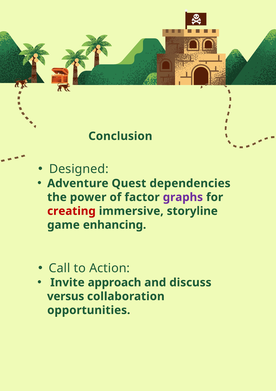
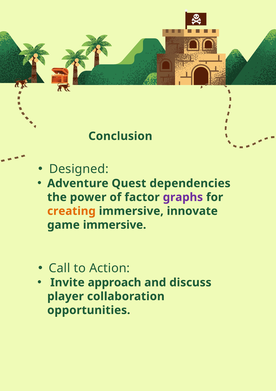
creating colour: red -> orange
storyline: storyline -> innovate
game enhancing: enhancing -> immersive
versus: versus -> player
